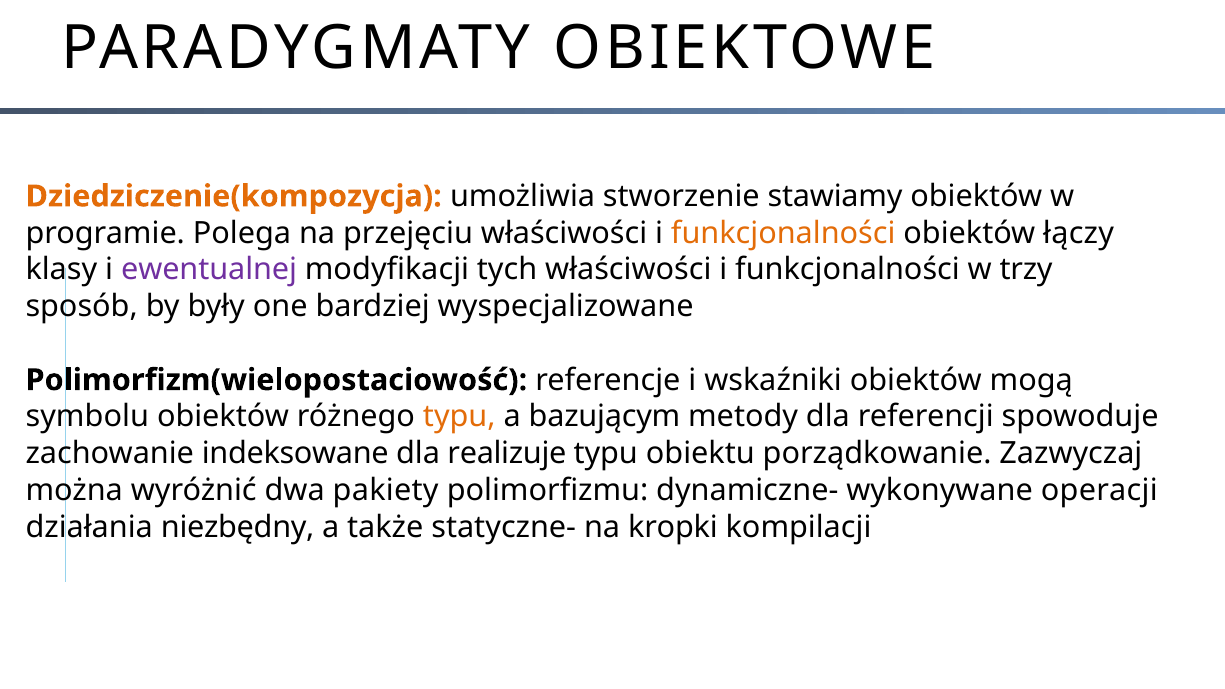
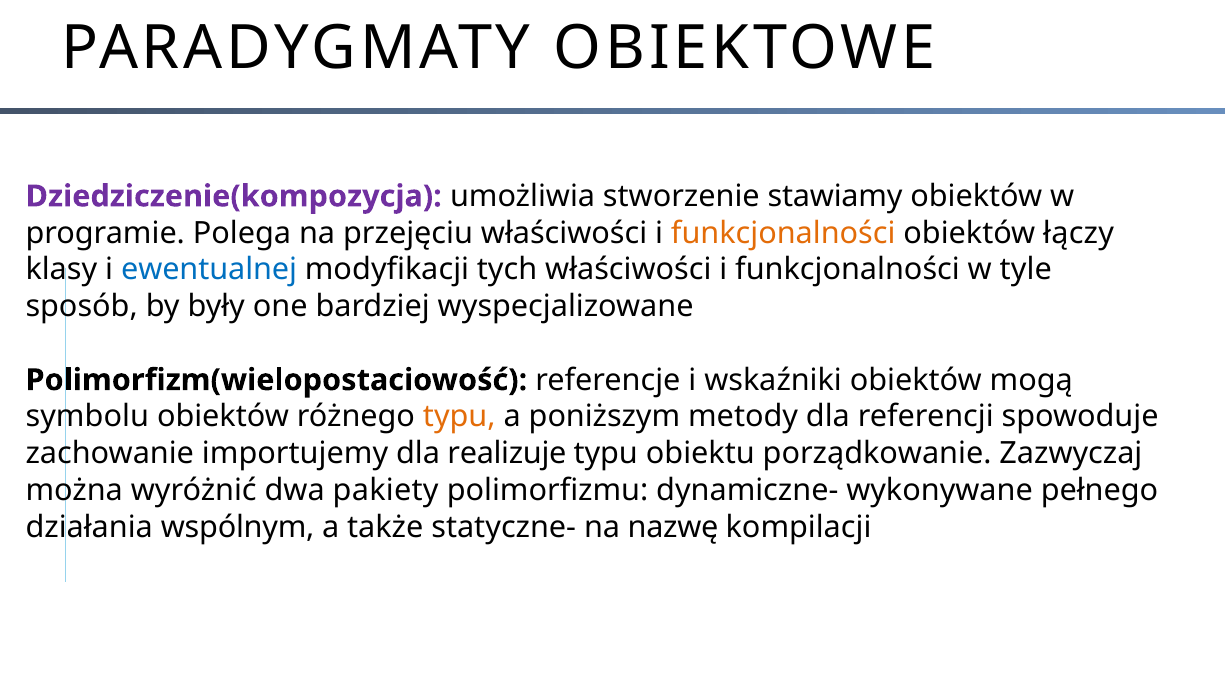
Dziedziczenie(kompozycja colour: orange -> purple
ewentualnej colour: purple -> blue
trzy: trzy -> tyle
bazującym: bazującym -> poniższym
indeksowane: indeksowane -> importujemy
operacji: operacji -> pełnego
niezbędny: niezbędny -> wspólnym
kropki: kropki -> nazwę
